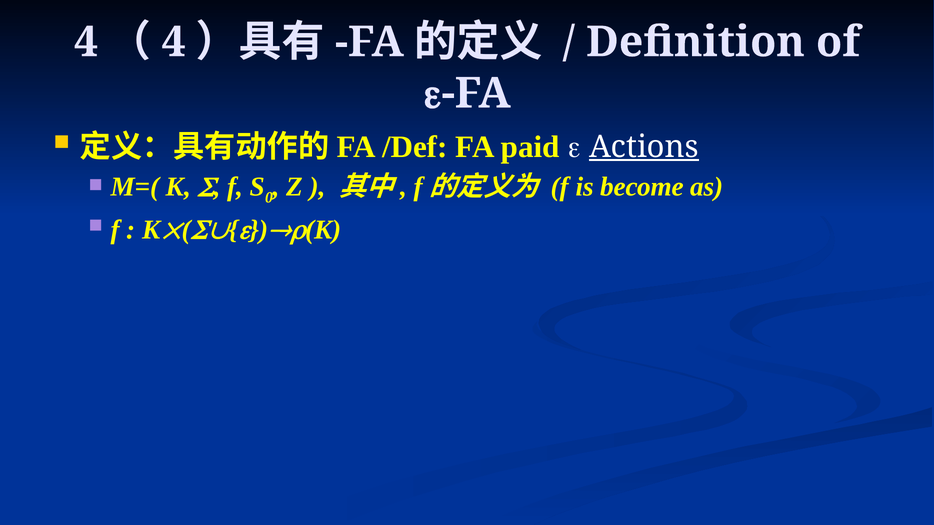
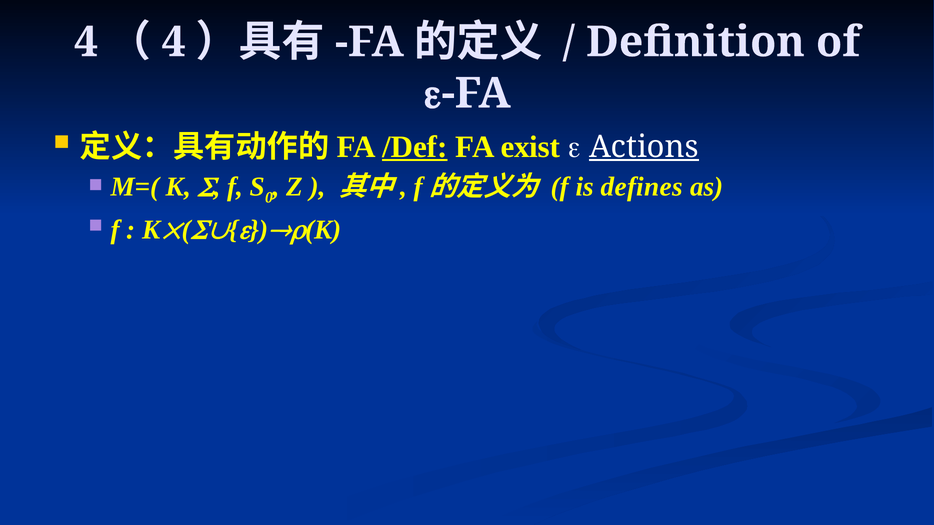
/Def underline: none -> present
paid: paid -> exist
become: become -> defines
